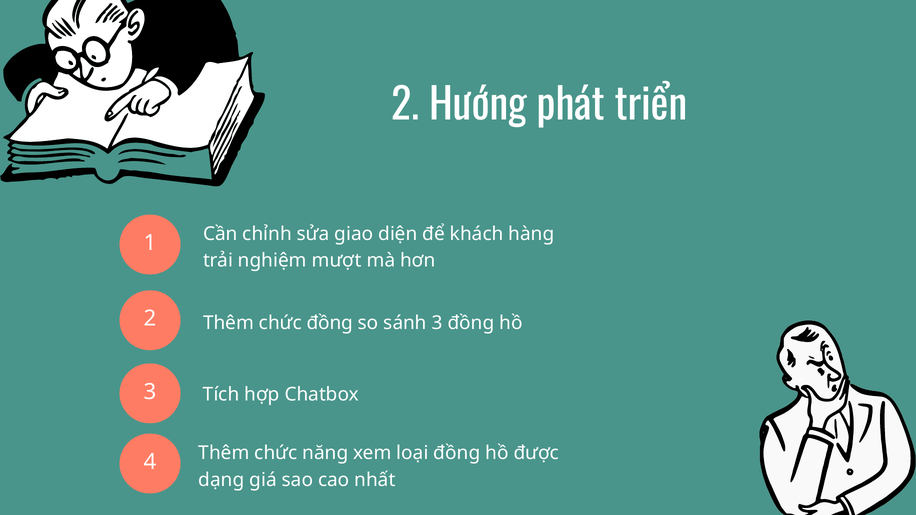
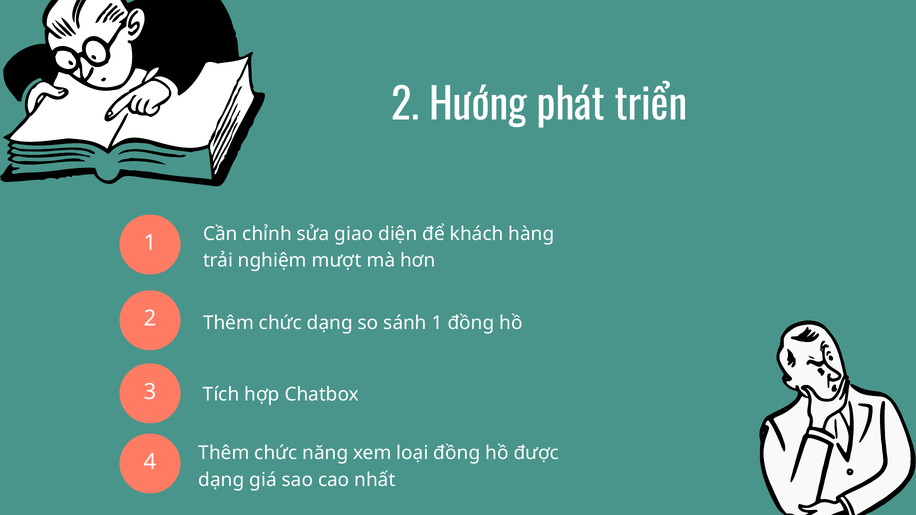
chức đồng: đồng -> dạng
sánh 3: 3 -> 1
